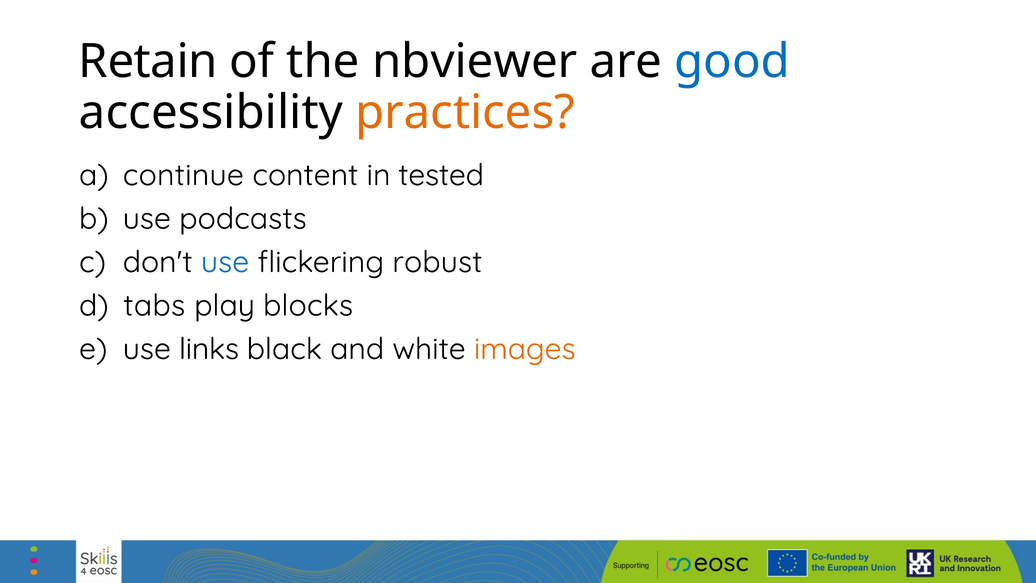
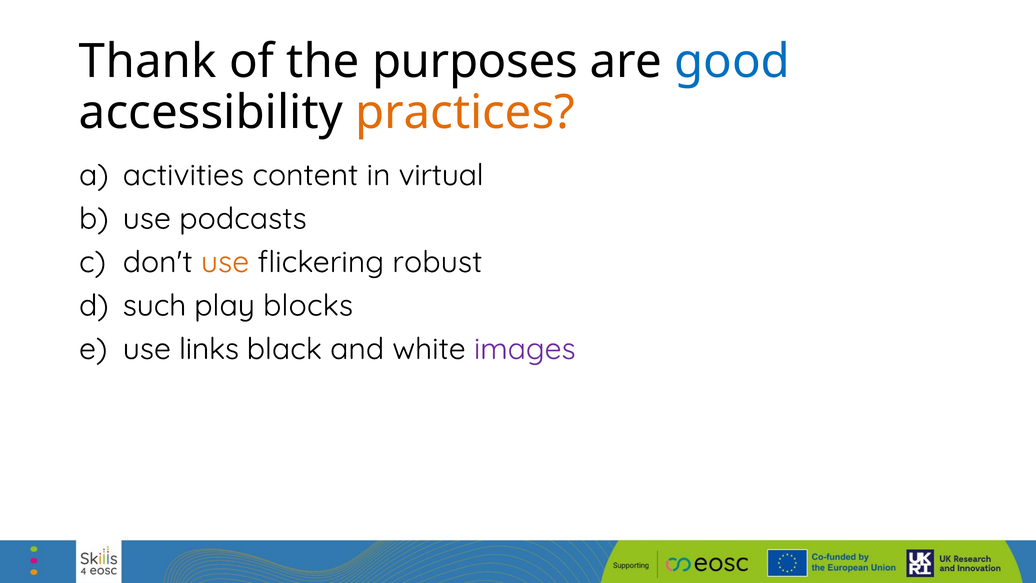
Retain: Retain -> Thank
nbviewer: nbviewer -> purposes
continue: continue -> activities
tested: tested -> virtual
use at (225, 262) colour: blue -> orange
tabs: tabs -> such
images colour: orange -> purple
